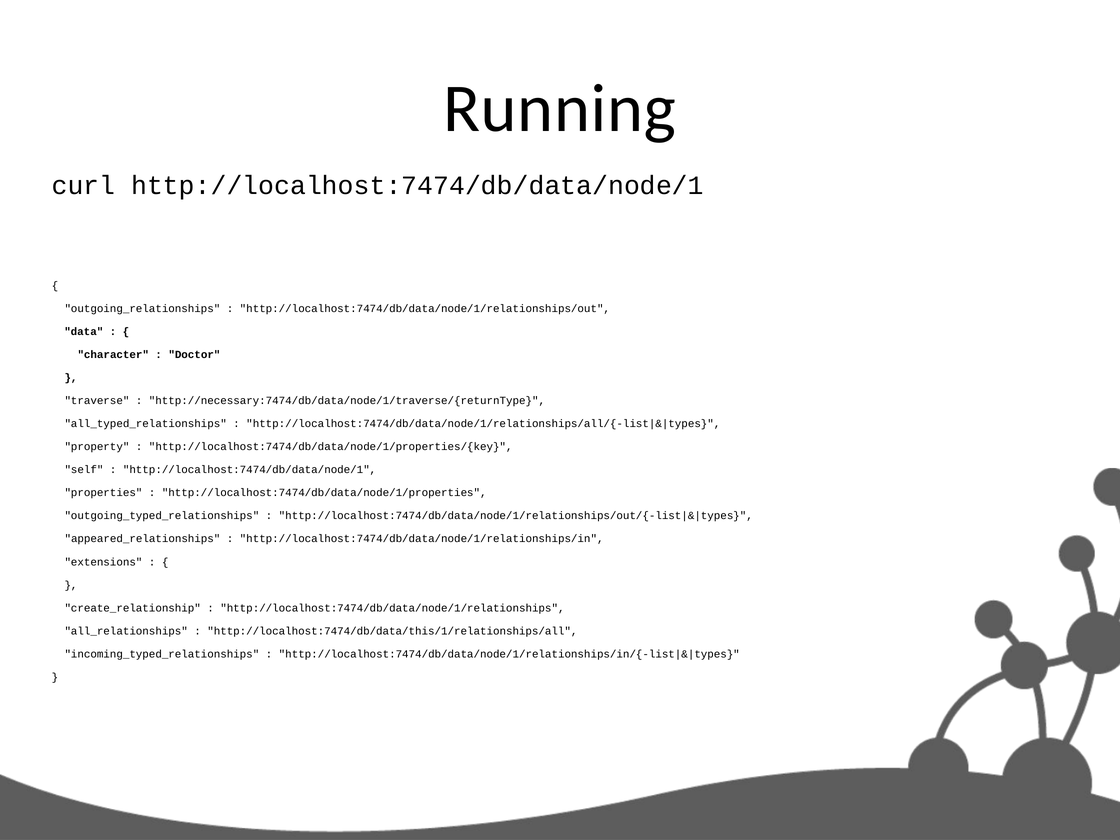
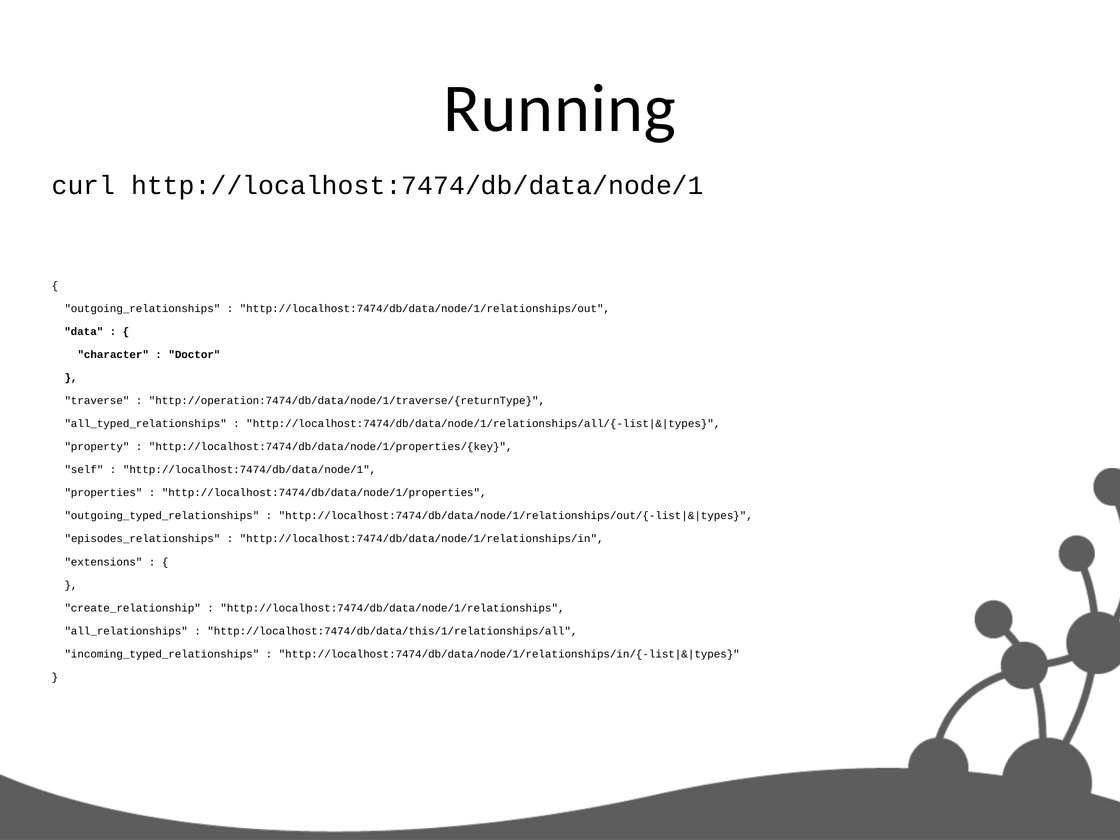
http://necessary:7474/db/data/node/1/traverse/{returnType: http://necessary:7474/db/data/node/1/traverse/{returnType -> http://operation:7474/db/data/node/1/traverse/{returnType
appeared_relationships: appeared_relationships -> episodes_relationships
